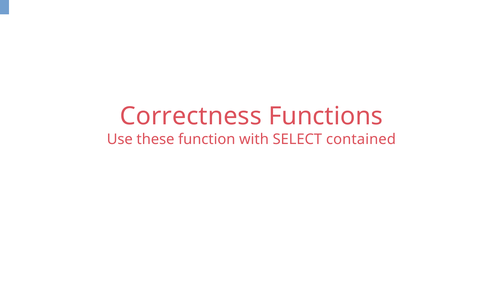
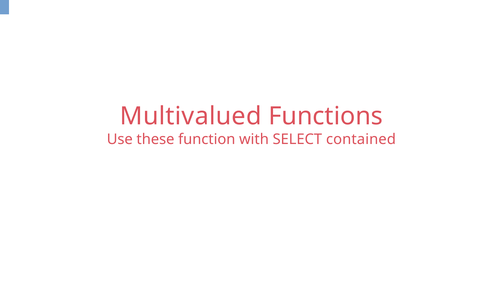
Correctness: Correctness -> Multivalued
